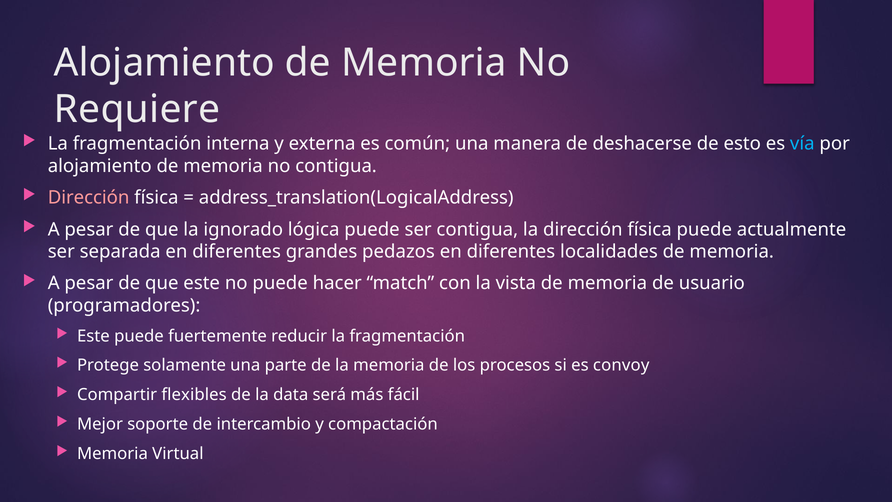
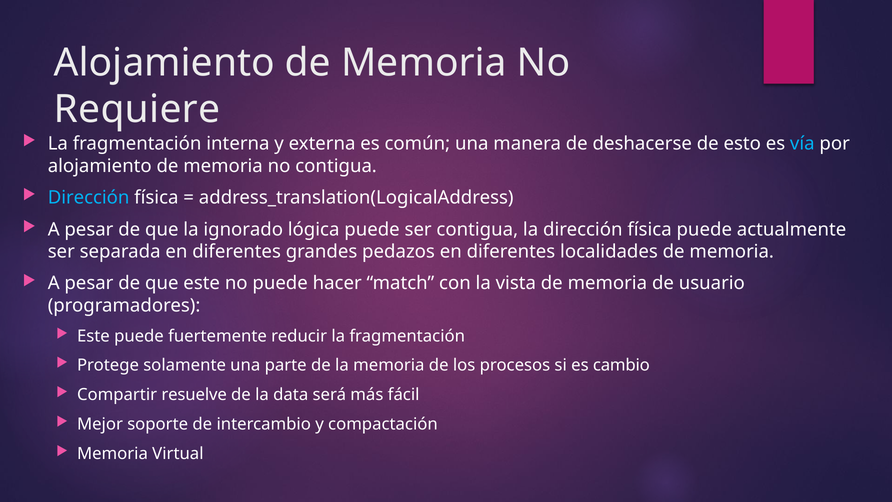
Dirección at (89, 198) colour: pink -> light blue
convoy: convoy -> cambio
flexibles: flexibles -> resuelve
